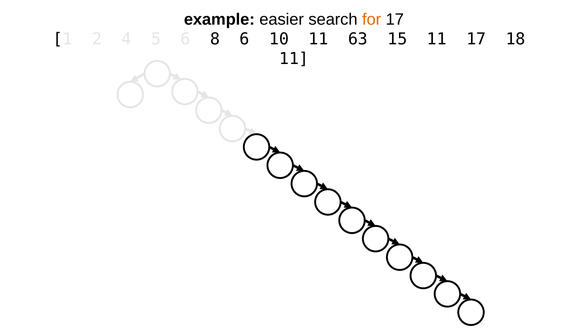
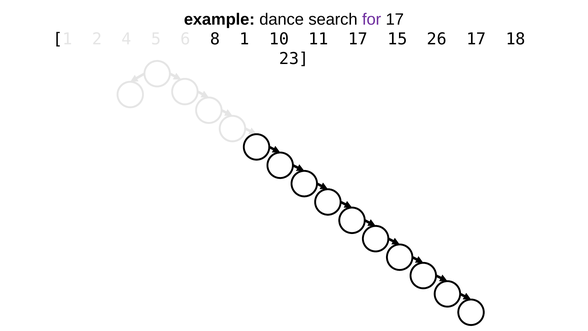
easier: easier -> dance
for colour: orange -> purple
8 6: 6 -> 1
11 63: 63 -> 17
15 11: 11 -> 26
11 at (294, 59): 11 -> 23
